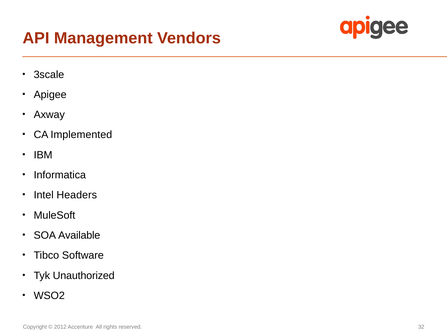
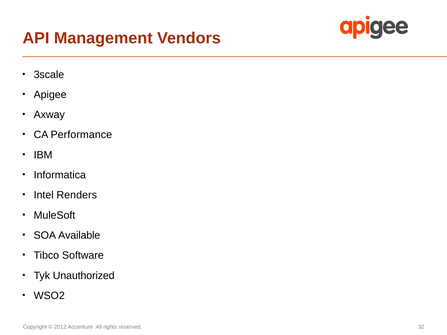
Implemented: Implemented -> Performance
Headers: Headers -> Renders
